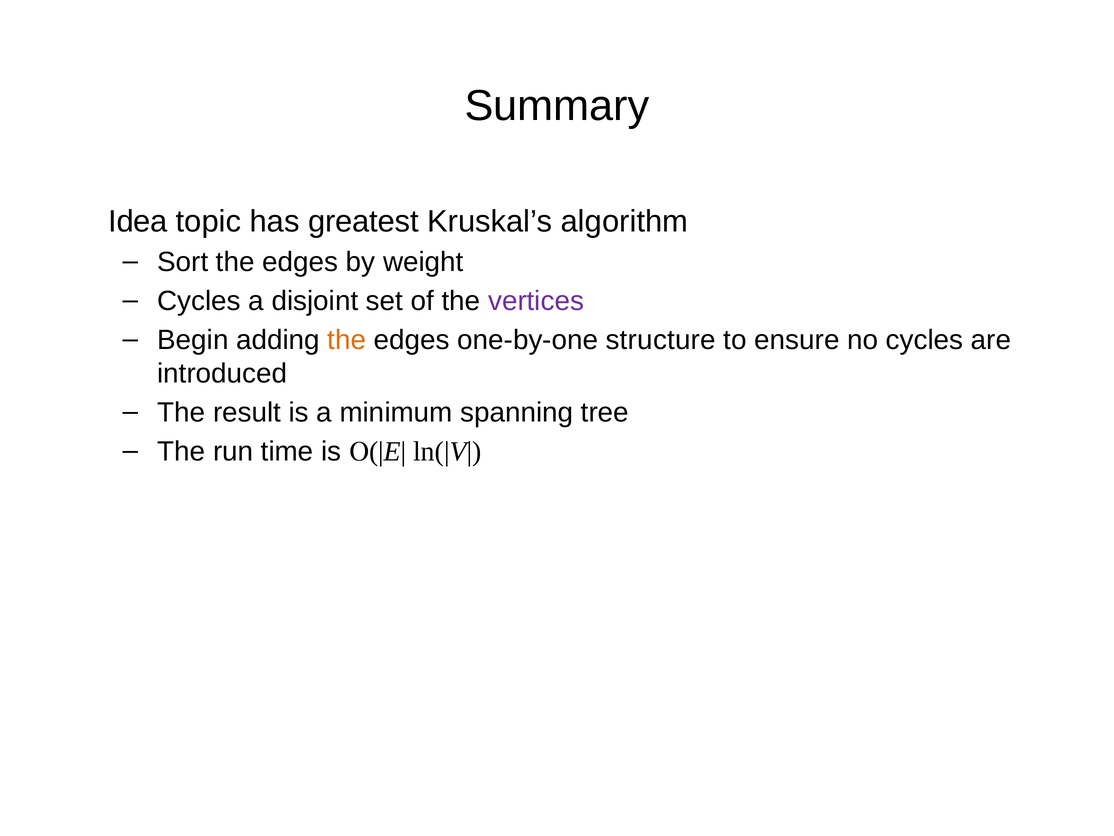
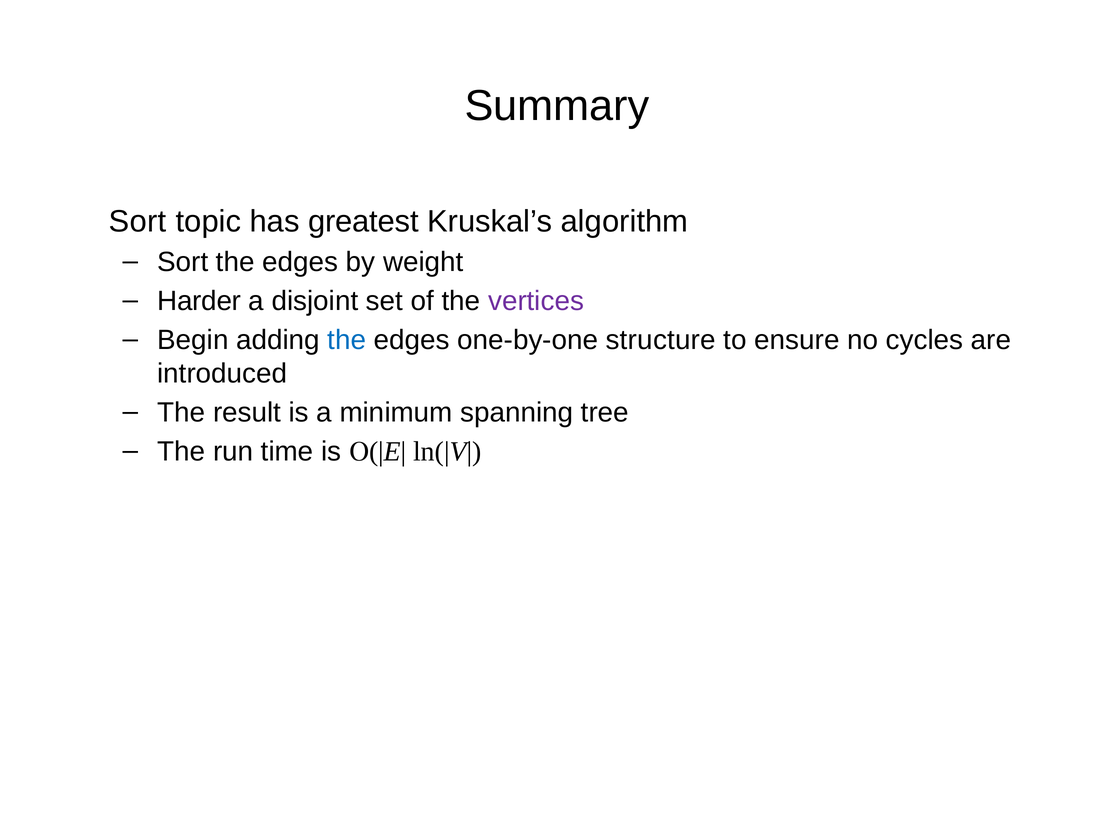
Idea at (138, 221): Idea -> Sort
Cycles at (199, 301): Cycles -> Harder
the at (347, 340) colour: orange -> blue
